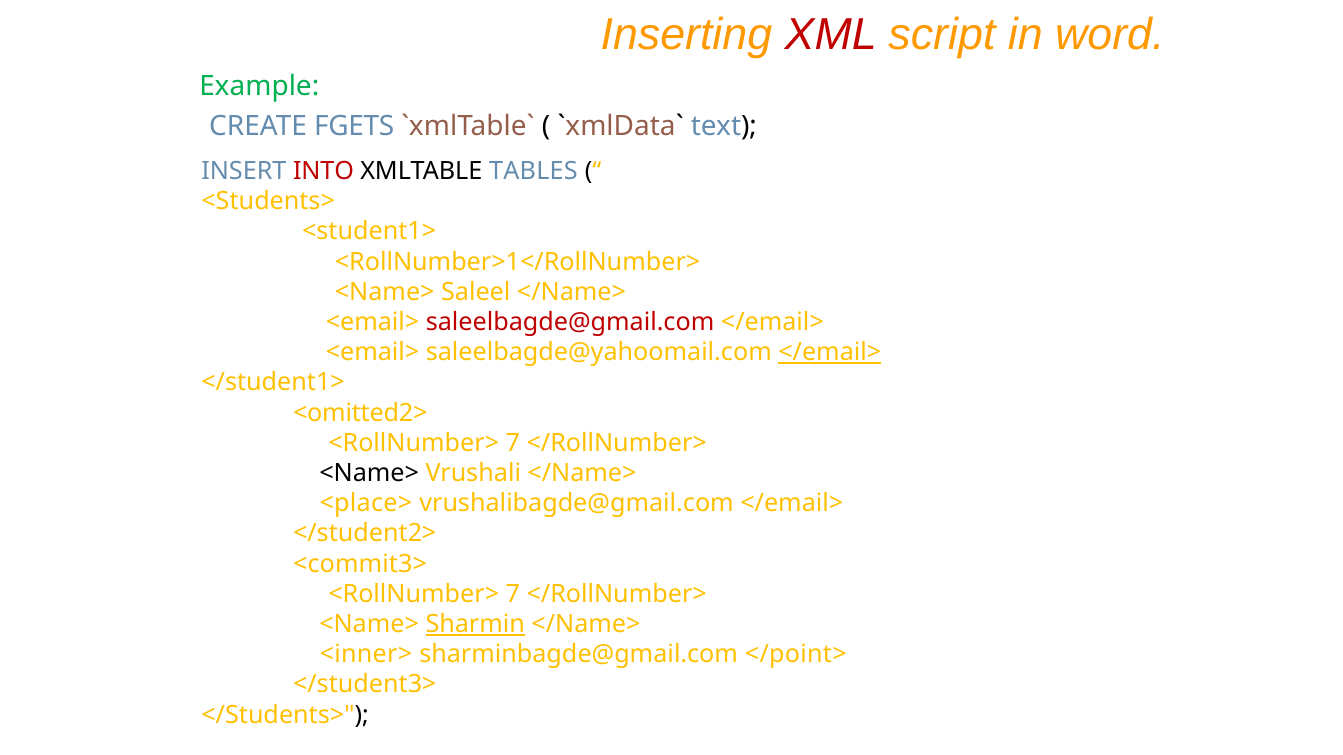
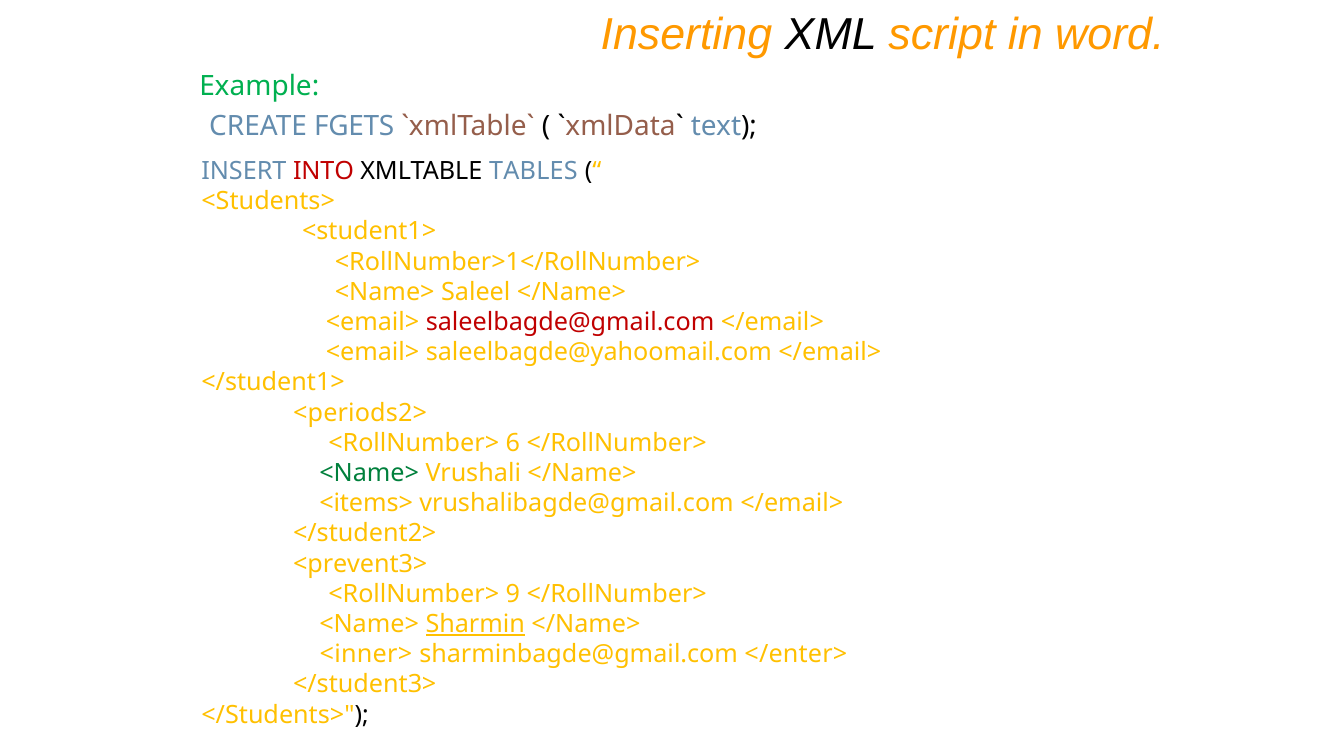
XML colour: red -> black
</email> at (830, 353) underline: present -> none
<omitted2>: <omitted2> -> <periods2>
7 at (513, 443): 7 -> 6
<Name> at (369, 473) colour: black -> green
<place>: <place> -> <items>
<commit3>: <commit3> -> <prevent3>
7 at (513, 594): 7 -> 9
</point>: </point> -> </enter>
